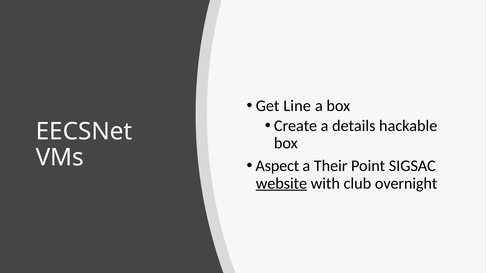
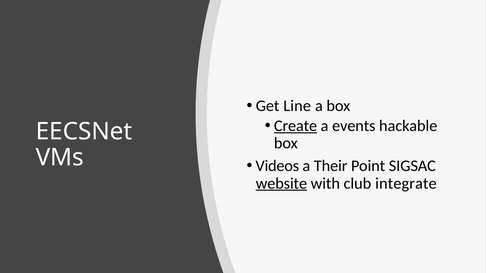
Create underline: none -> present
details: details -> events
Aspect: Aspect -> Videos
overnight: overnight -> integrate
